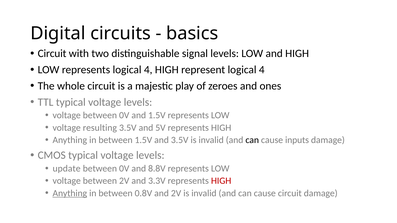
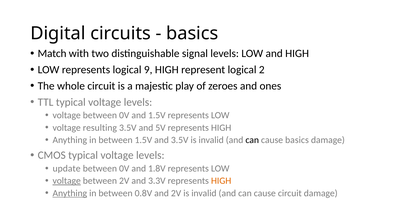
Circuit at (52, 54): Circuit -> Match
represents logical 4: 4 -> 9
represent logical 4: 4 -> 2
cause inputs: inputs -> basics
8.8V: 8.8V -> 1.8V
voltage at (67, 181) underline: none -> present
HIGH at (221, 181) colour: red -> orange
